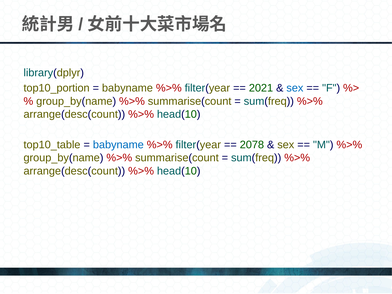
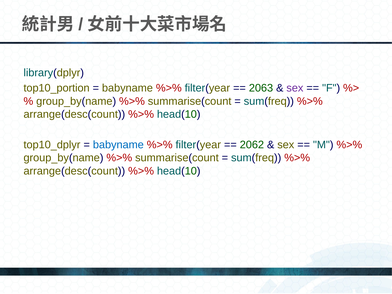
2021: 2021 -> 2063
sex at (295, 88) colour: blue -> purple
top10_table: top10_table -> top10_dplyr
2078: 2078 -> 2062
